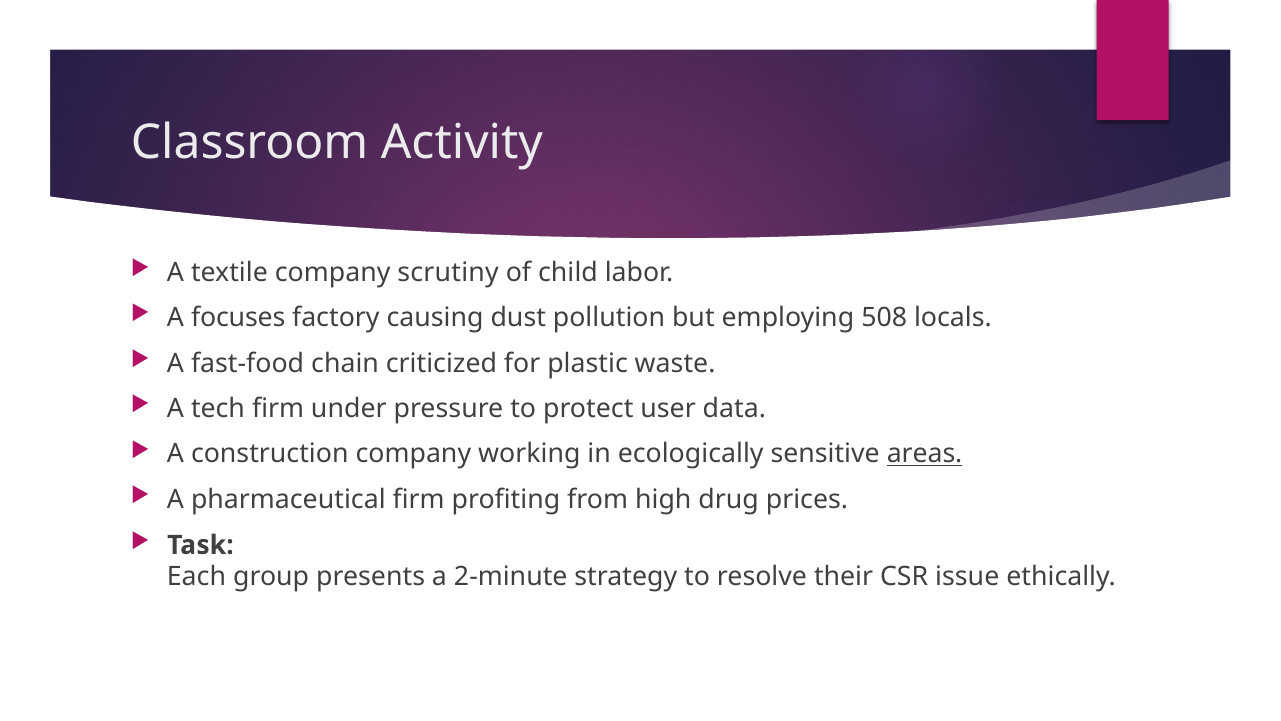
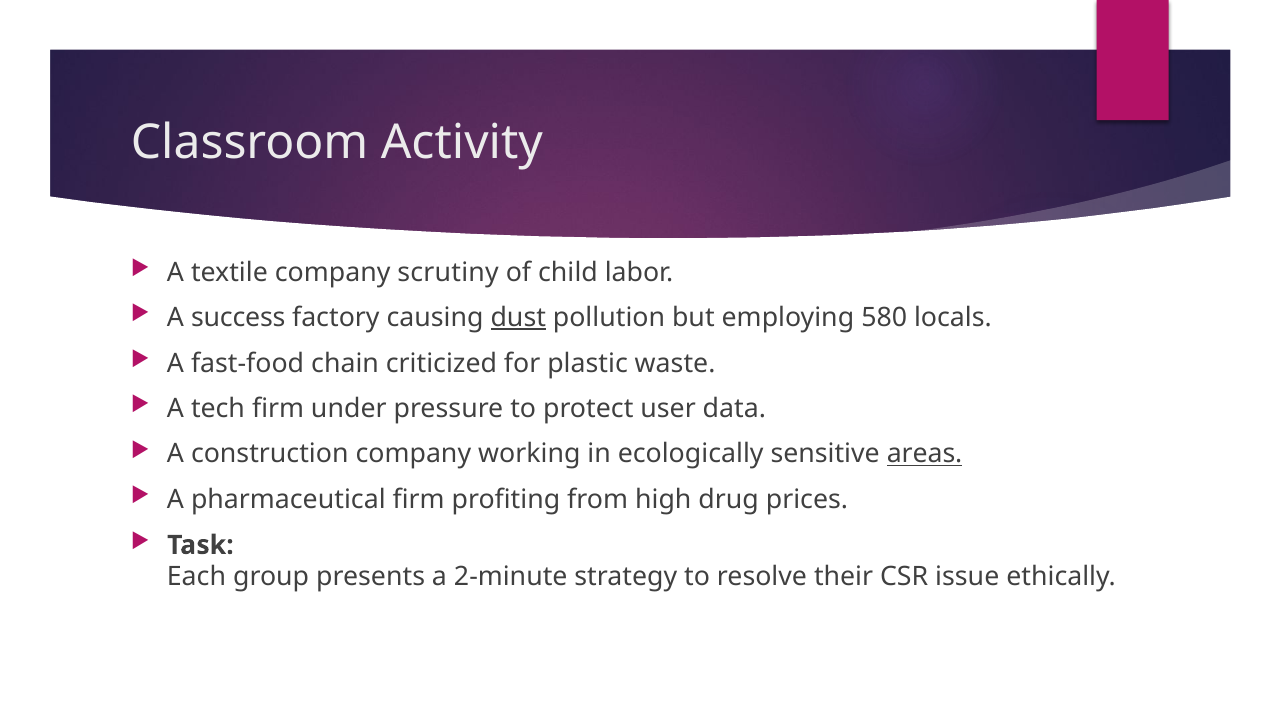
focuses: focuses -> success
dust underline: none -> present
508: 508 -> 580
